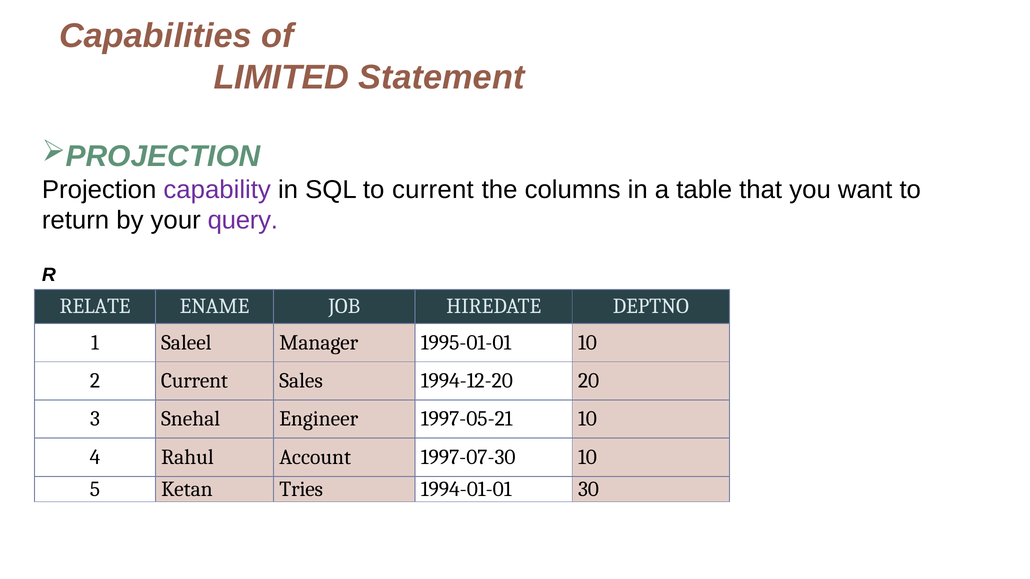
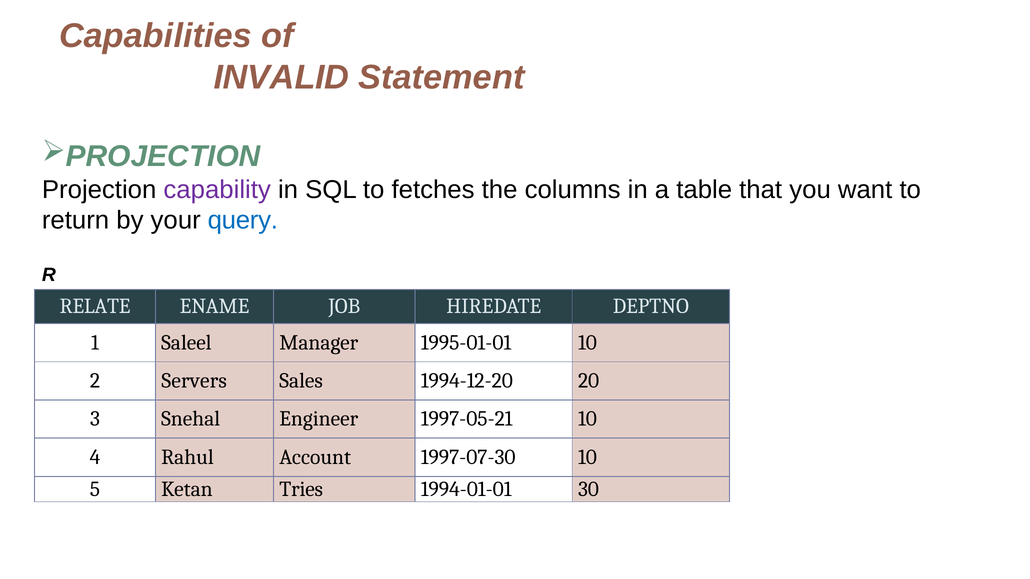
LIMITED: LIMITED -> INVALID
to current: current -> fetches
query colour: purple -> blue
2 Current: Current -> Servers
